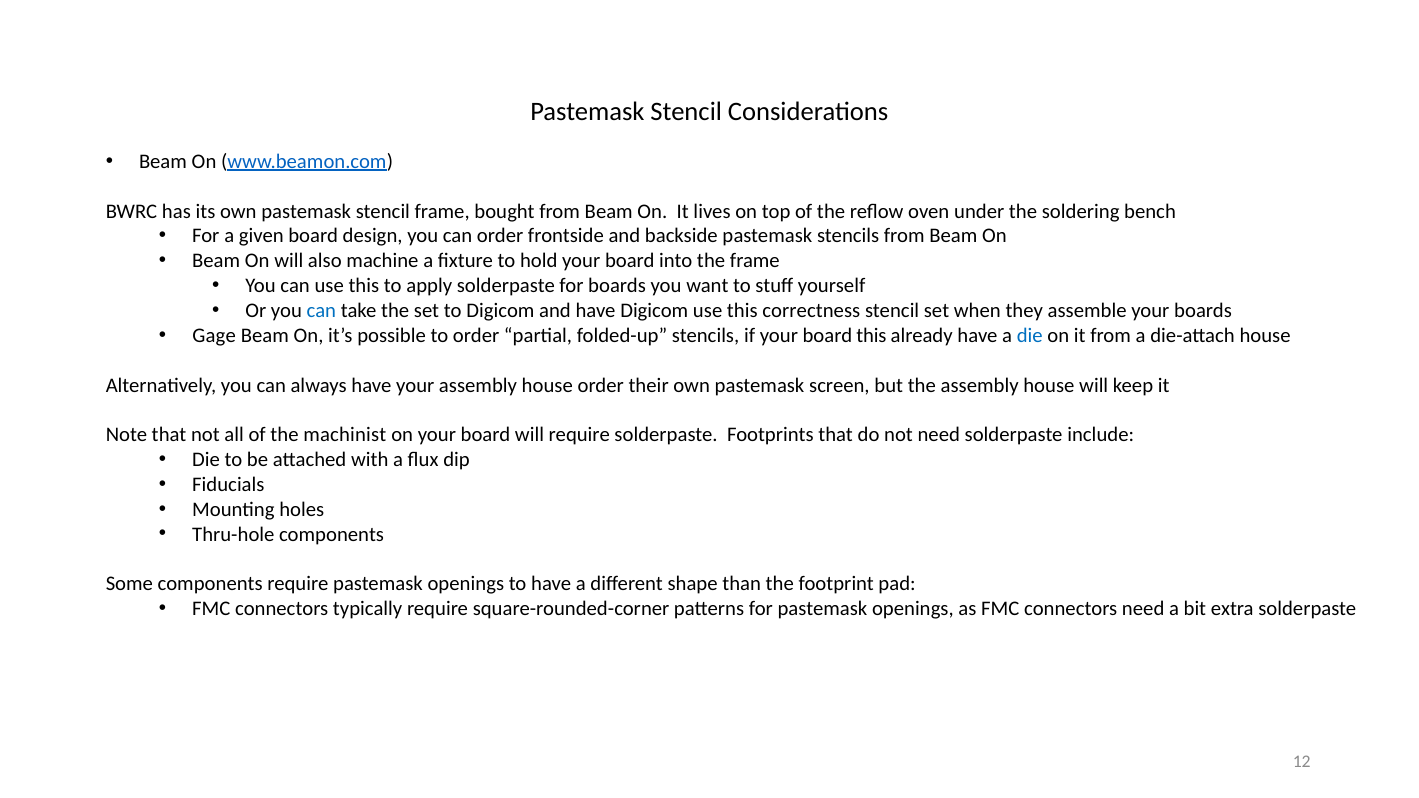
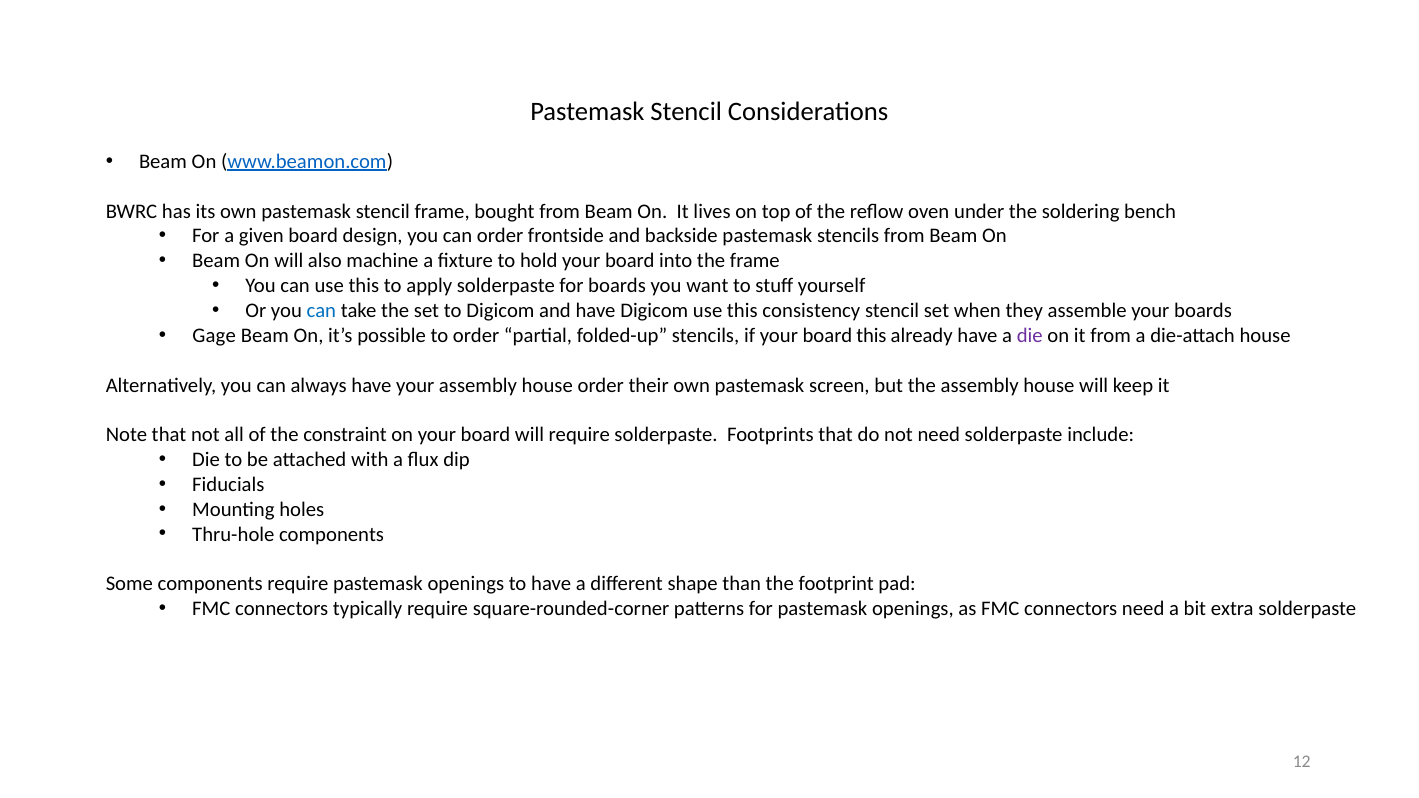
correctness: correctness -> consistency
die at (1030, 336) colour: blue -> purple
machinist: machinist -> constraint
